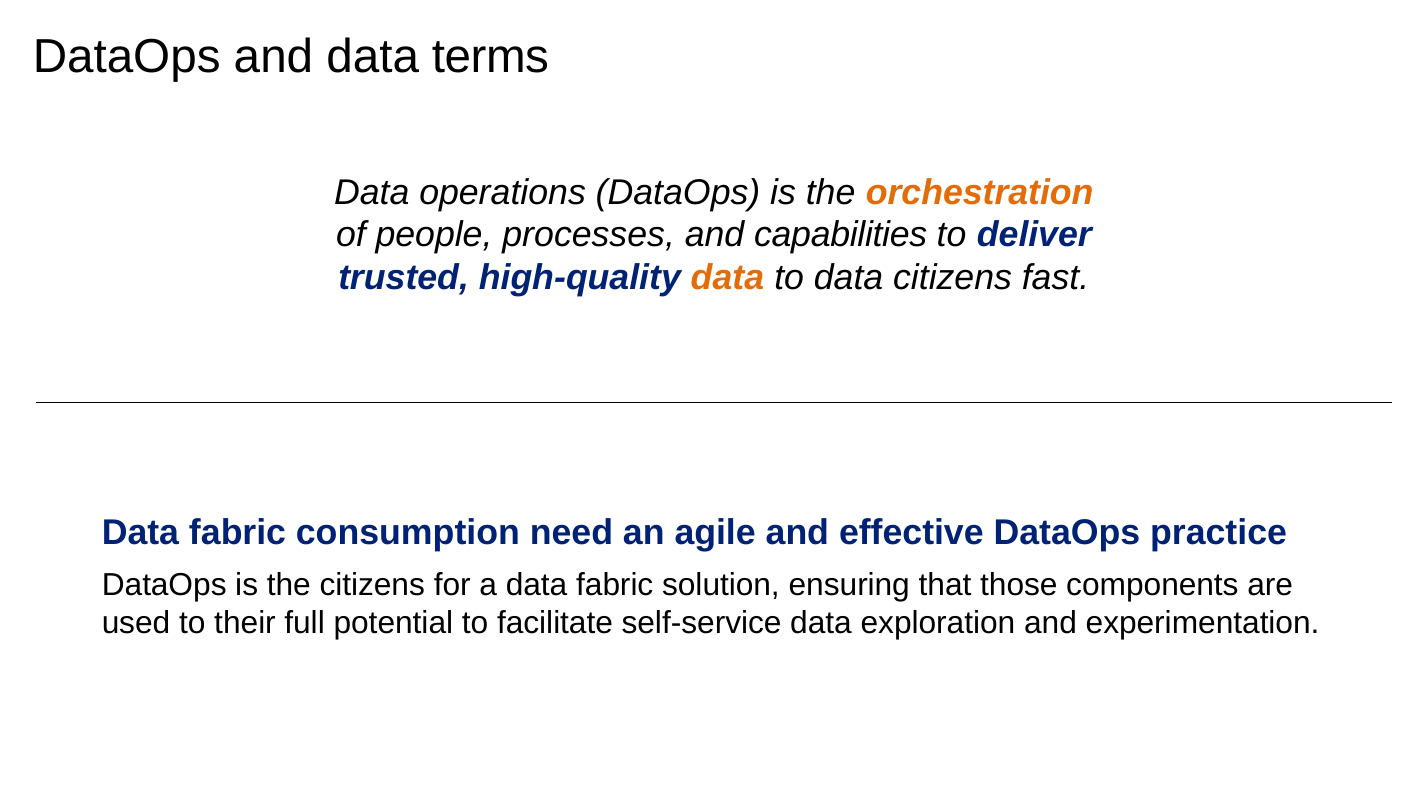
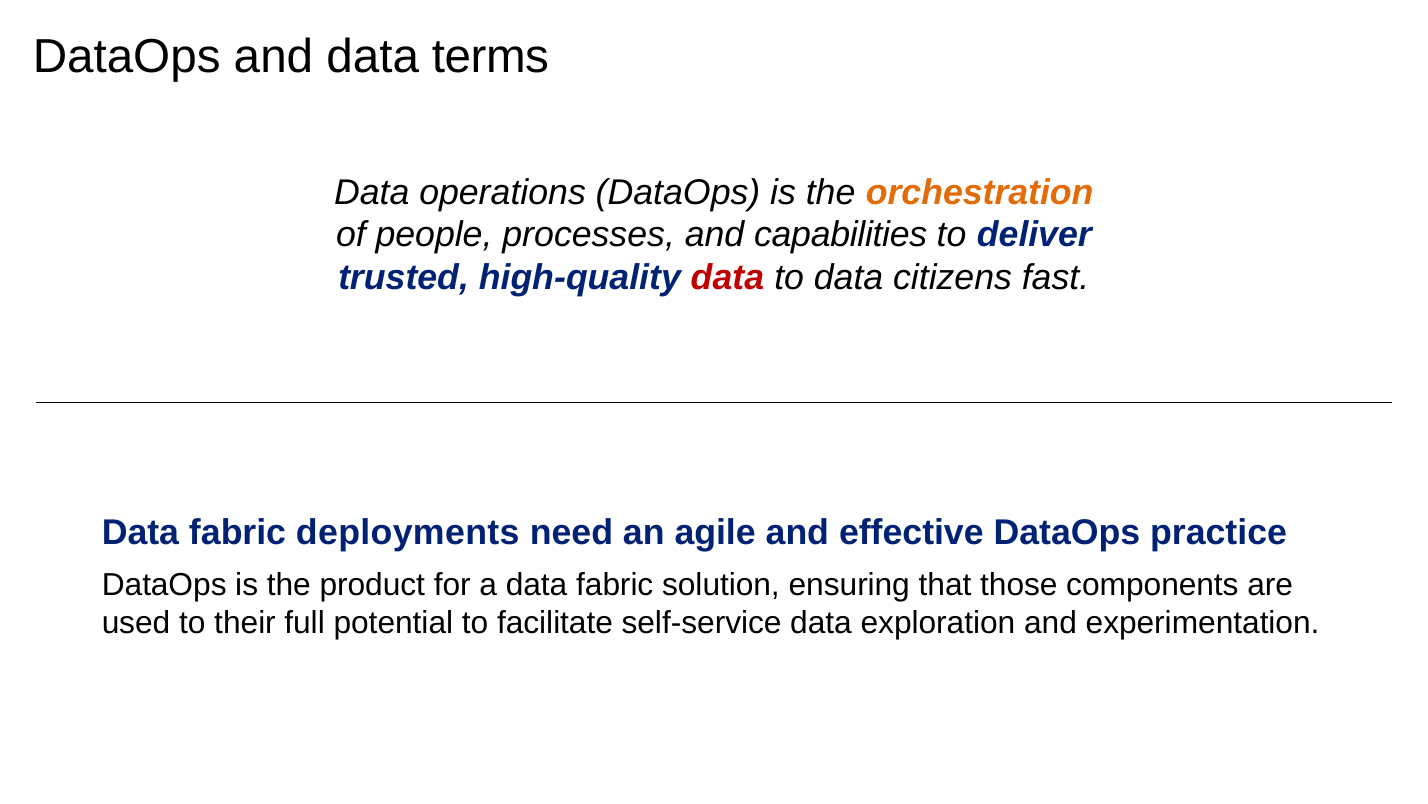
data at (727, 278) colour: orange -> red
consumption: consumption -> deployments
the citizens: citizens -> product
